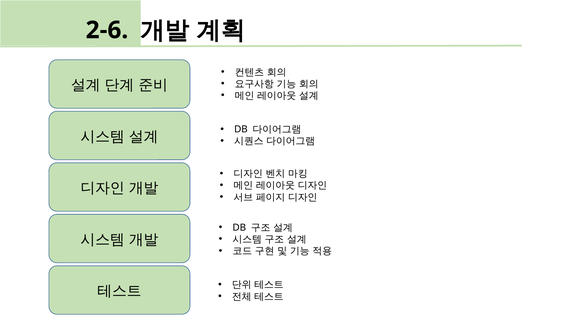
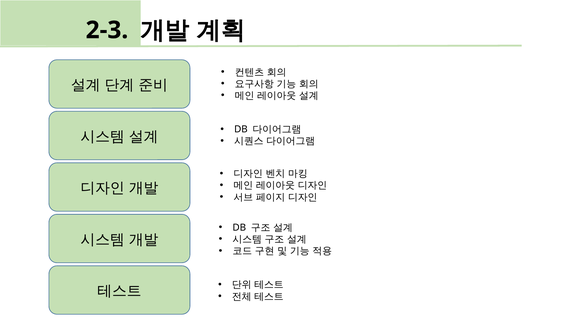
2-6: 2-6 -> 2-3
